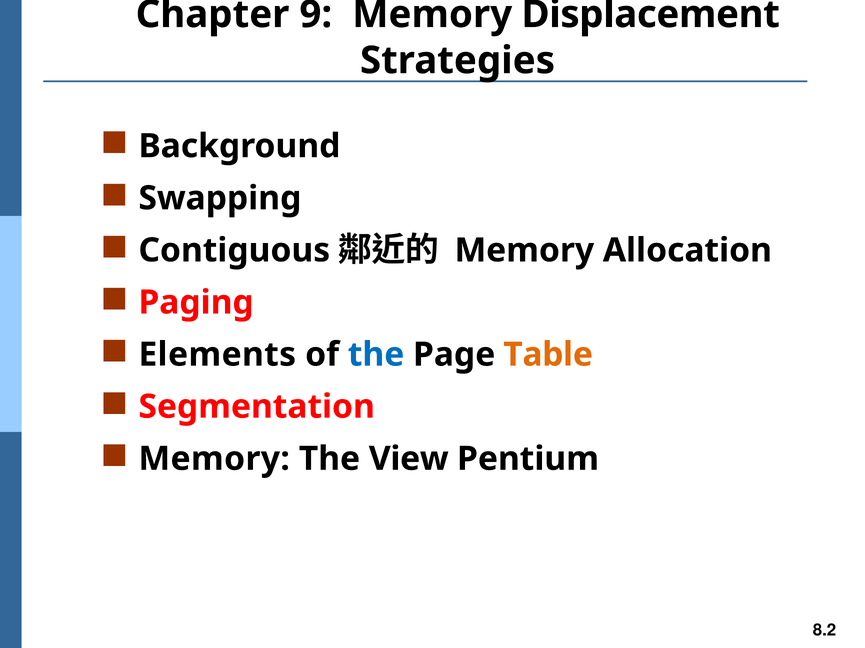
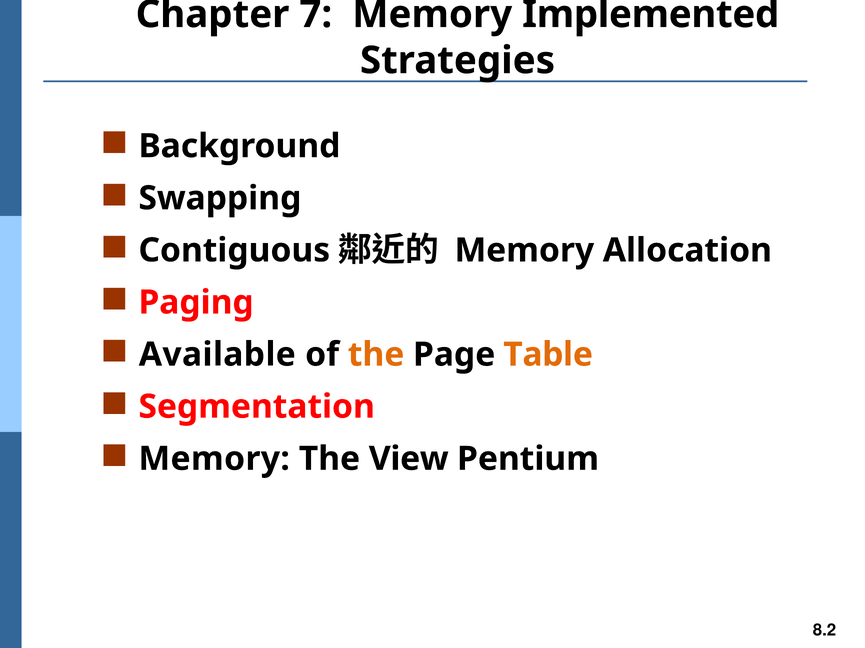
9: 9 -> 7
Displacement: Displacement -> Implemented
Elements: Elements -> Available
the at (376, 355) colour: blue -> orange
